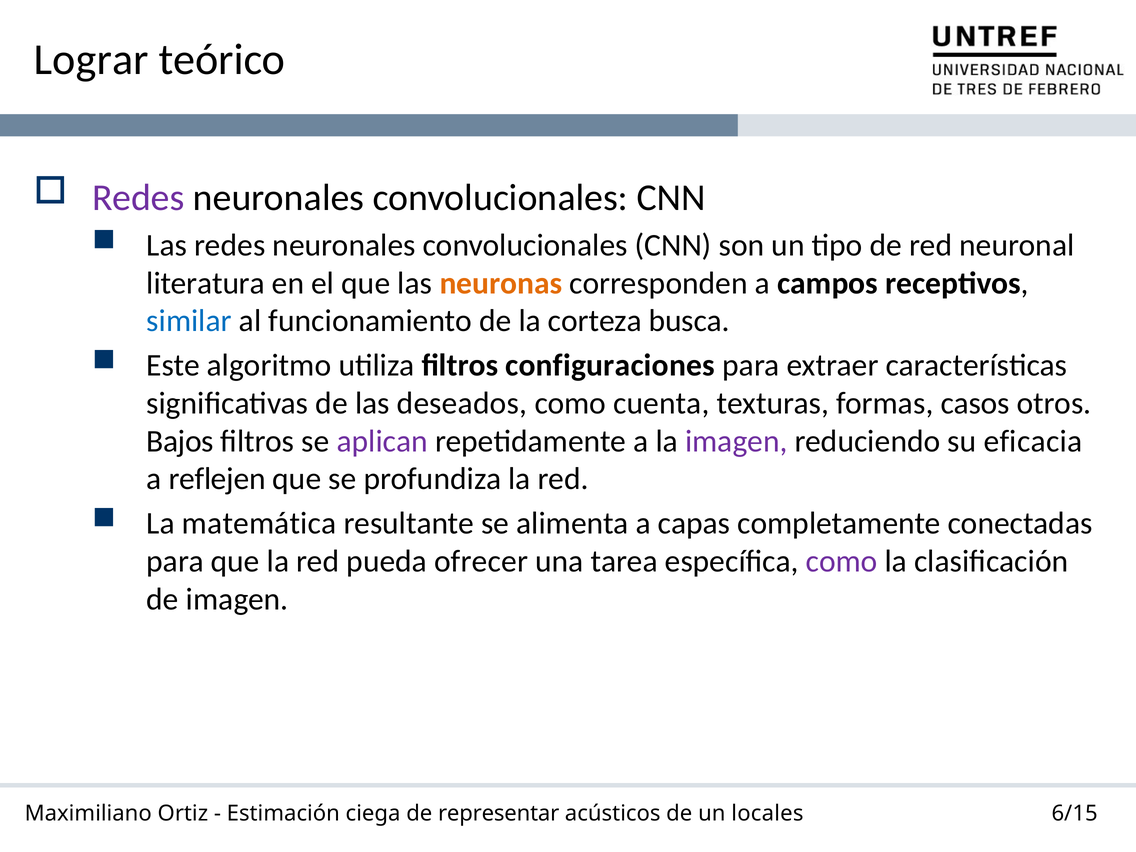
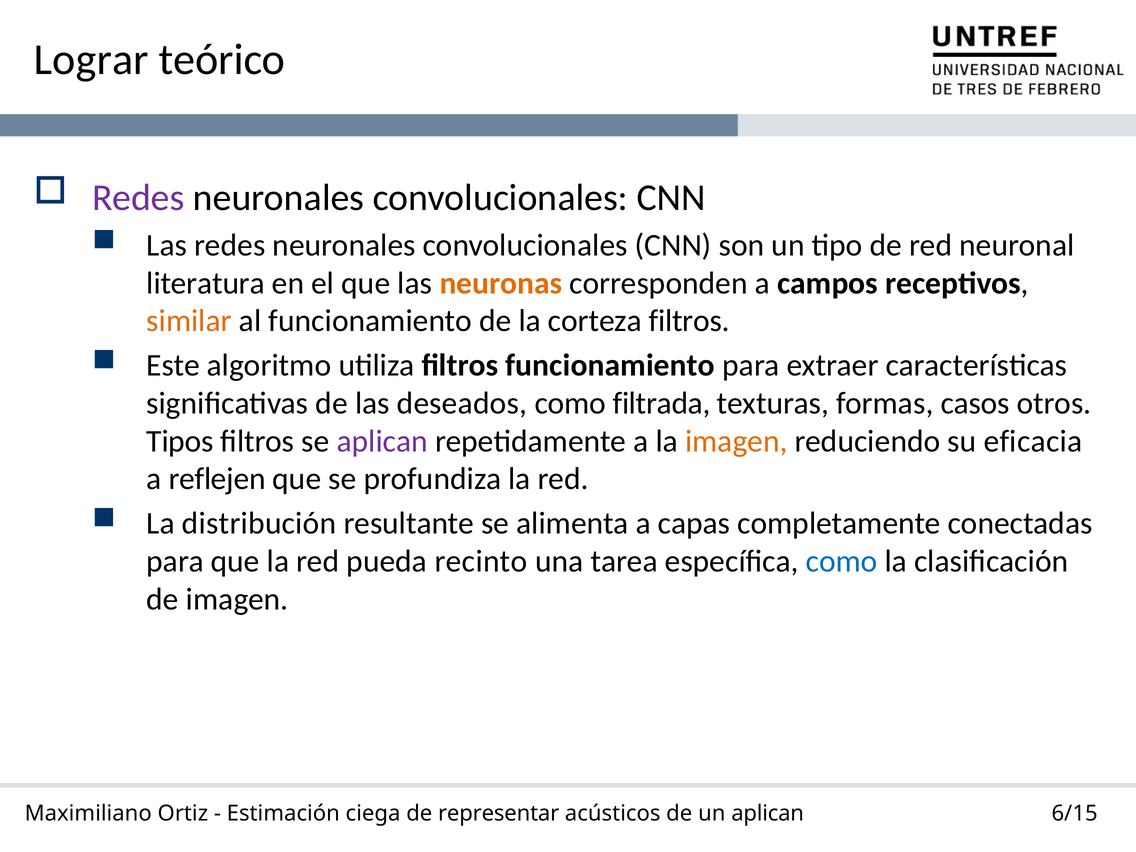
similar colour: blue -> orange
corteza busca: busca -> filtros
filtros configuraciones: configuraciones -> funcionamiento
cuenta: cuenta -> filtrada
Bajos: Bajos -> Tipos
imagen at (736, 441) colour: purple -> orange
matemática: matemática -> distribución
ofrecer: ofrecer -> recinto
como at (842, 561) colour: purple -> blue
un locales: locales -> aplican
